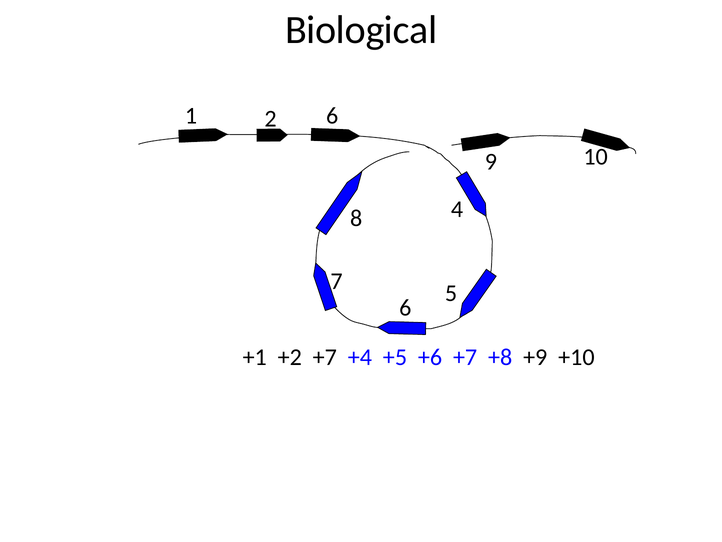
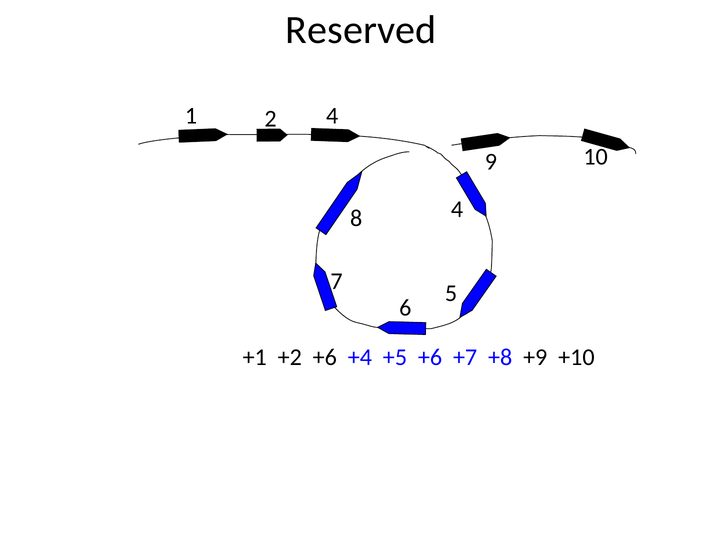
Biological: Biological -> Reserved
1 6: 6 -> 4
+2 +7: +7 -> +6
